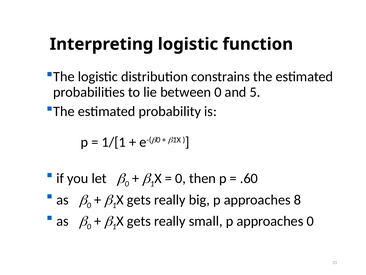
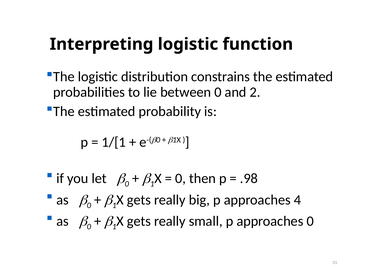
5: 5 -> 2
.60: .60 -> .98
8: 8 -> 4
